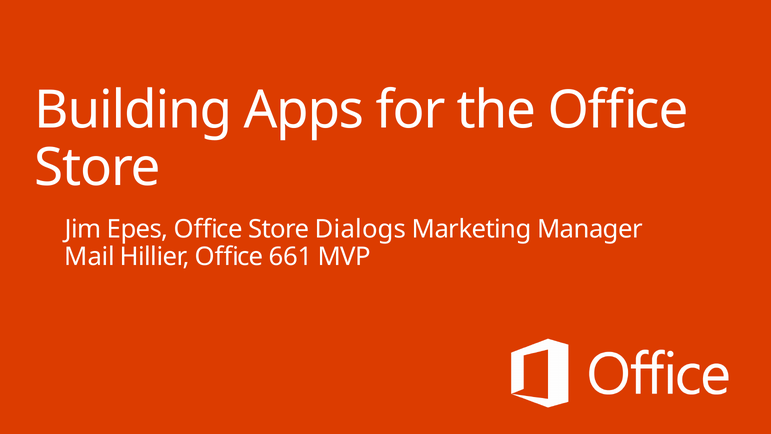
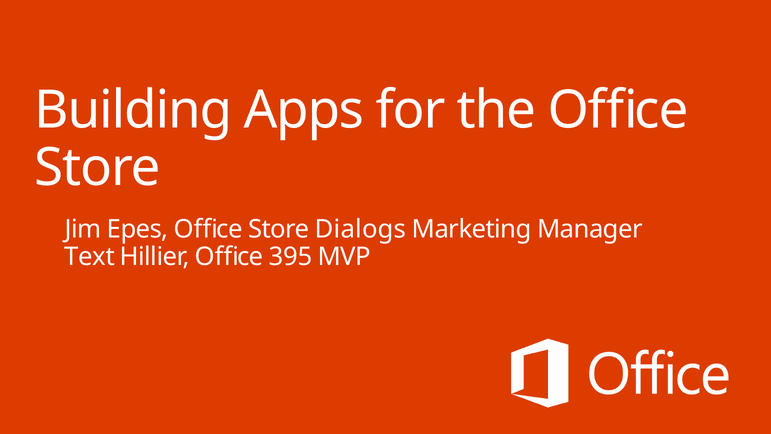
Mail: Mail -> Text
661: 661 -> 395
